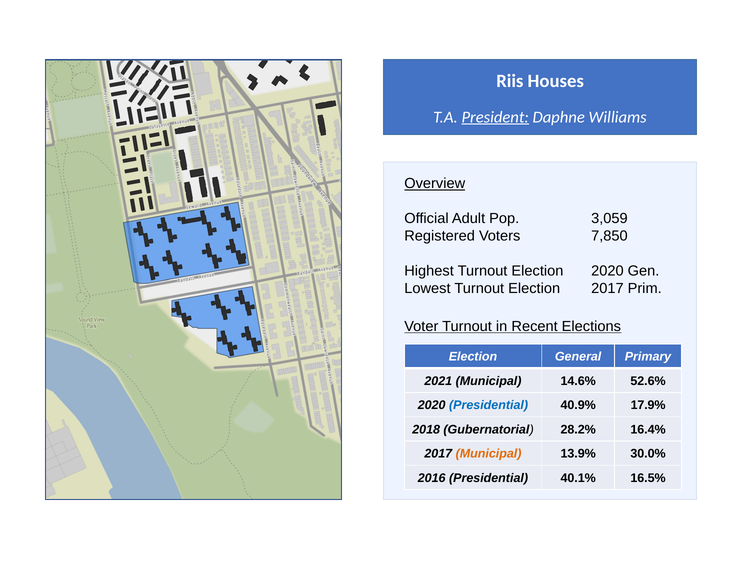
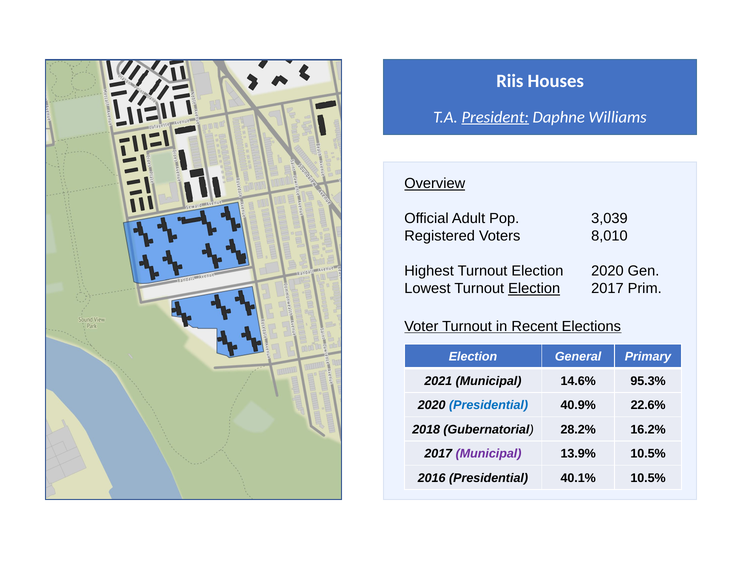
3,059: 3,059 -> 3,039
7,850: 7,850 -> 8,010
Election at (534, 289) underline: none -> present
52.6%: 52.6% -> 95.3%
17.9%: 17.9% -> 22.6%
16.4%: 16.4% -> 16.2%
Municipal at (489, 454) colour: orange -> purple
13.9% 30.0%: 30.0% -> 10.5%
40.1% 16.5%: 16.5% -> 10.5%
